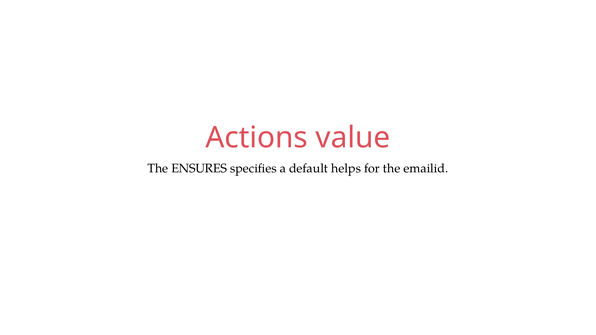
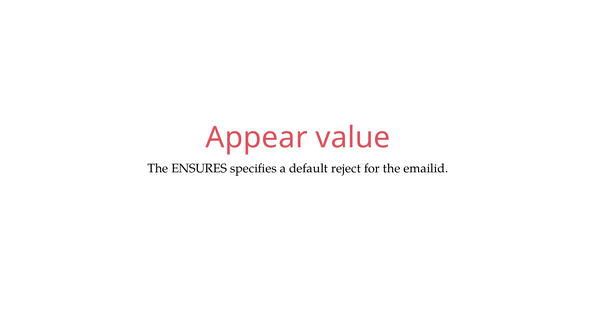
Actions: Actions -> Appear
helps: helps -> reject
